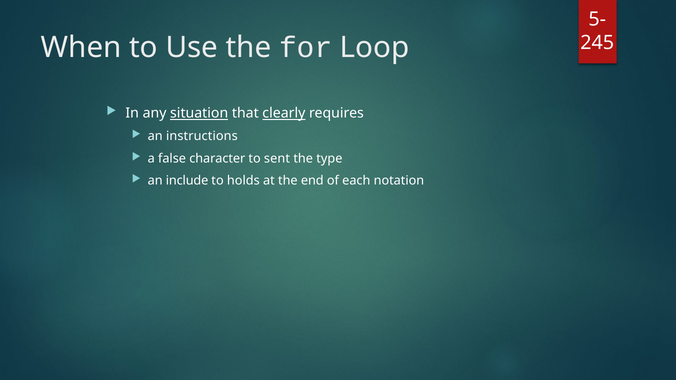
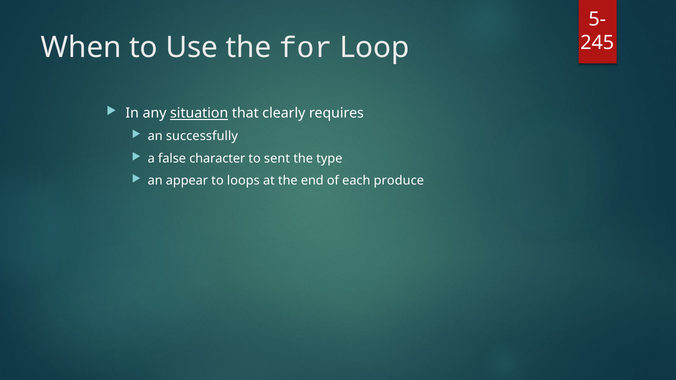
clearly underline: present -> none
instructions: instructions -> successfully
include: include -> appear
holds: holds -> loops
notation: notation -> produce
